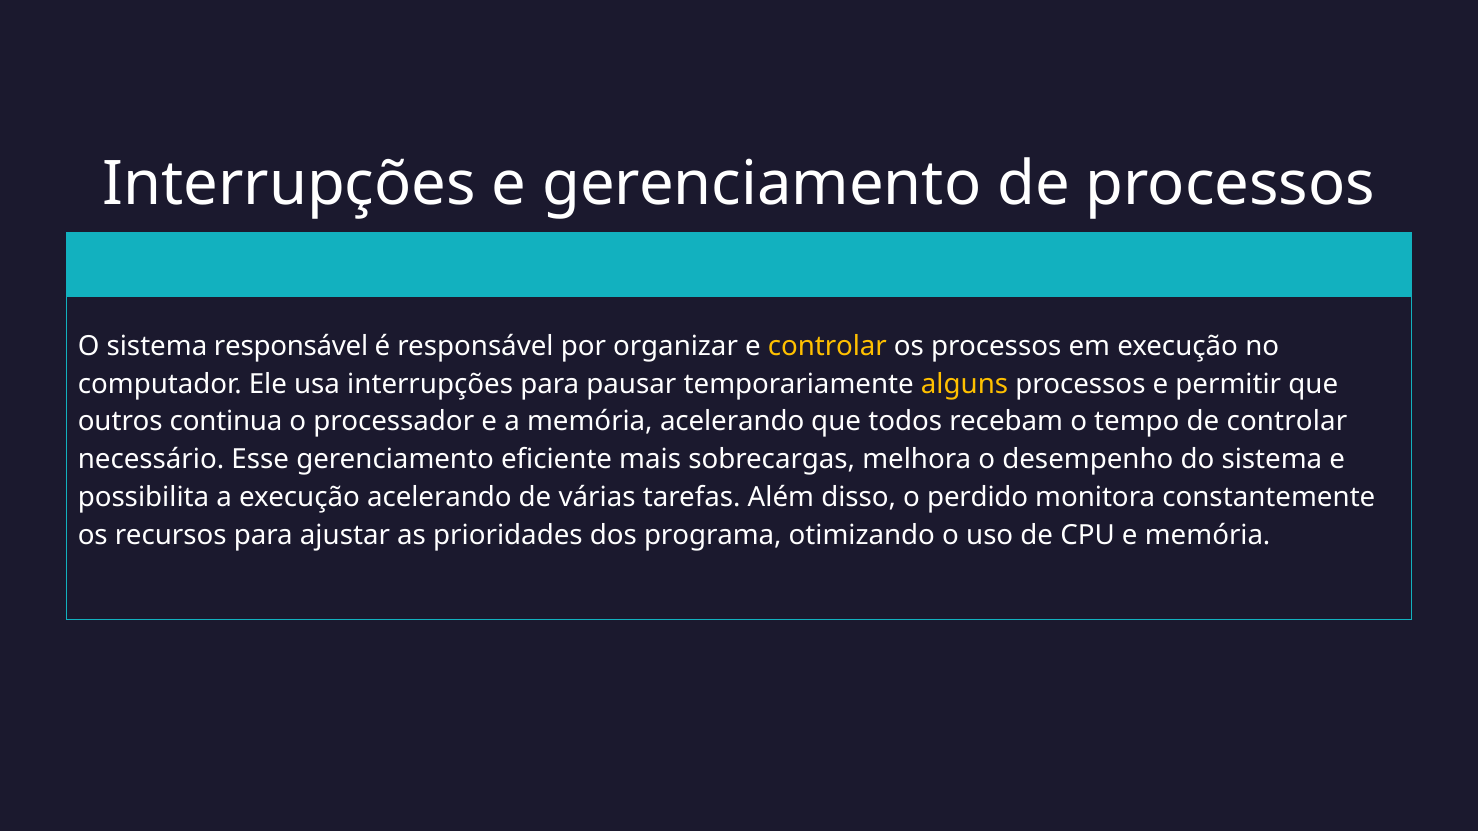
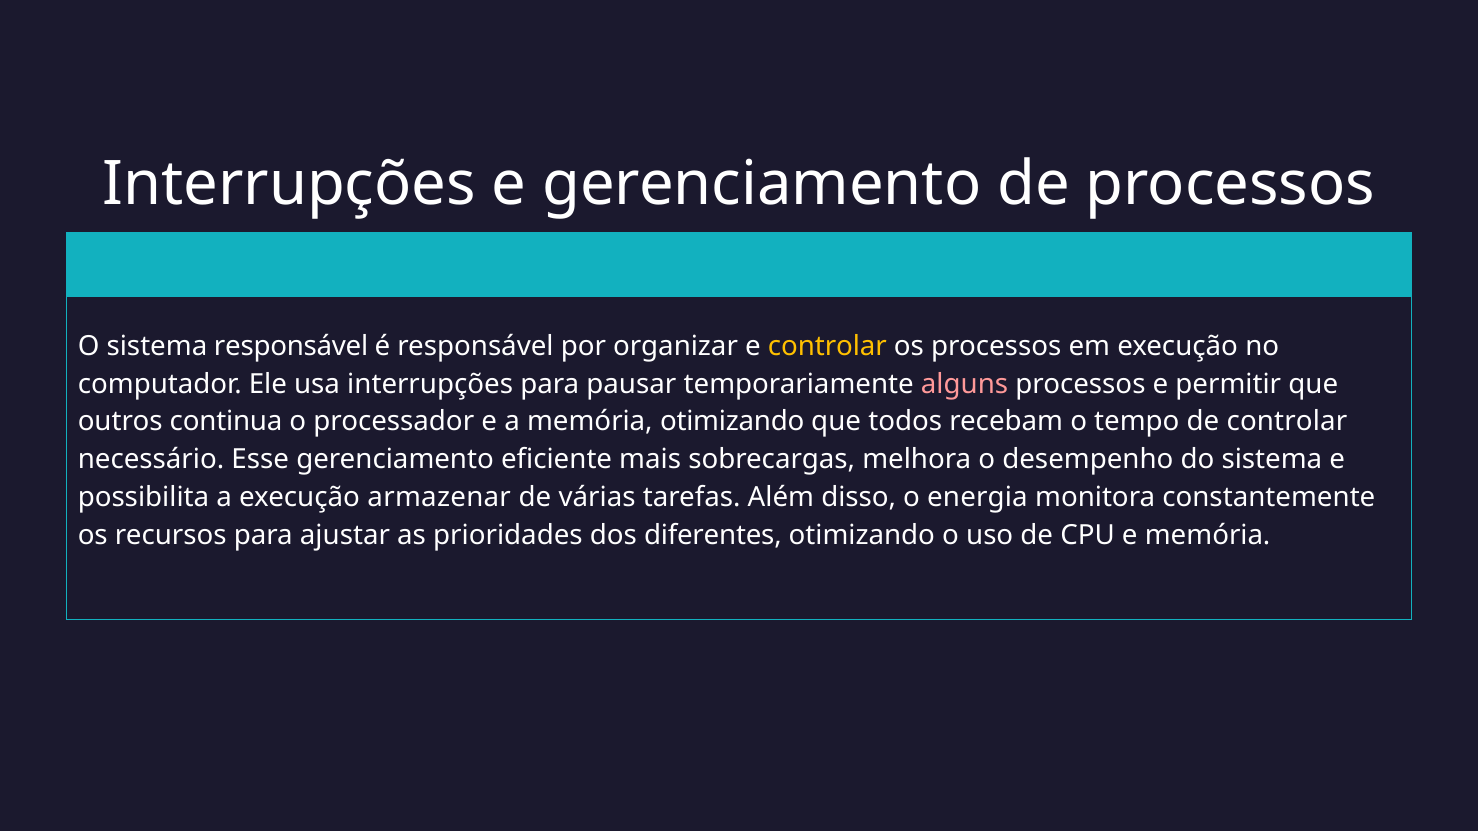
alguns colour: yellow -> pink
memória acelerando: acelerando -> otimizando
execução acelerando: acelerando -> armazenar
perdido: perdido -> energia
programa: programa -> diferentes
